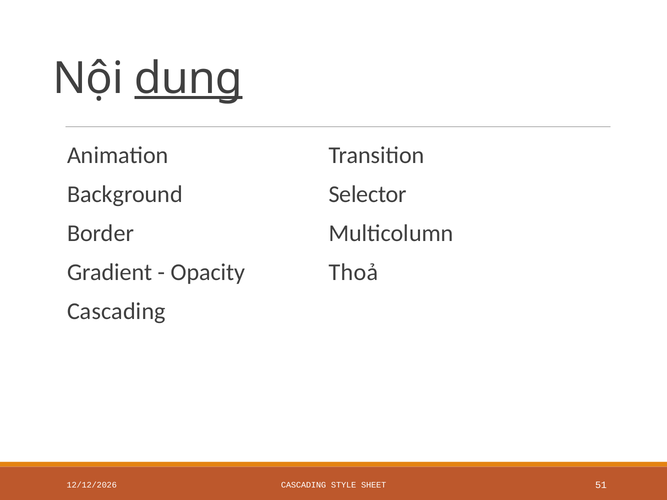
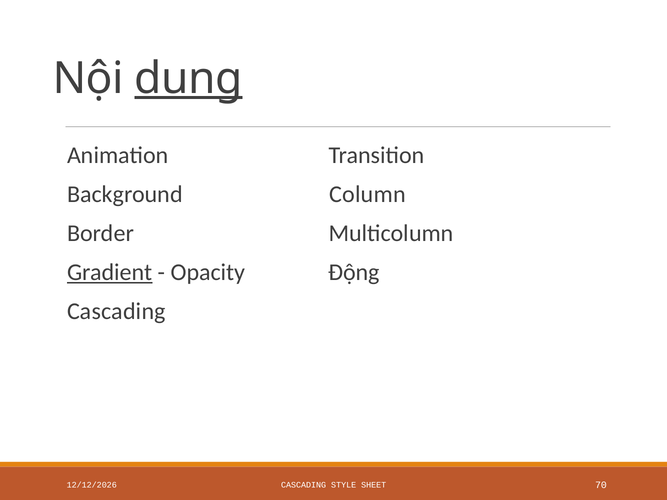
Selector: Selector -> Column
Gradient underline: none -> present
Thoả: Thoả -> Động
51: 51 -> 70
